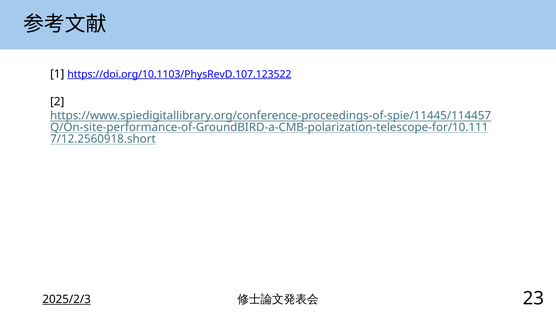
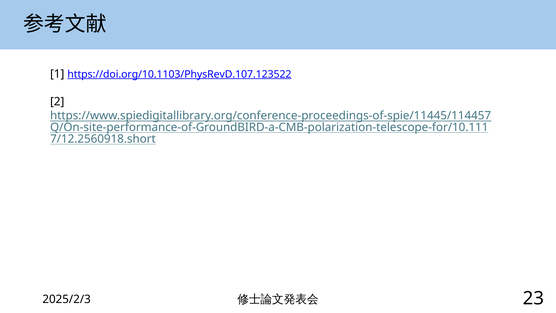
2025/2/3 underline: present -> none
